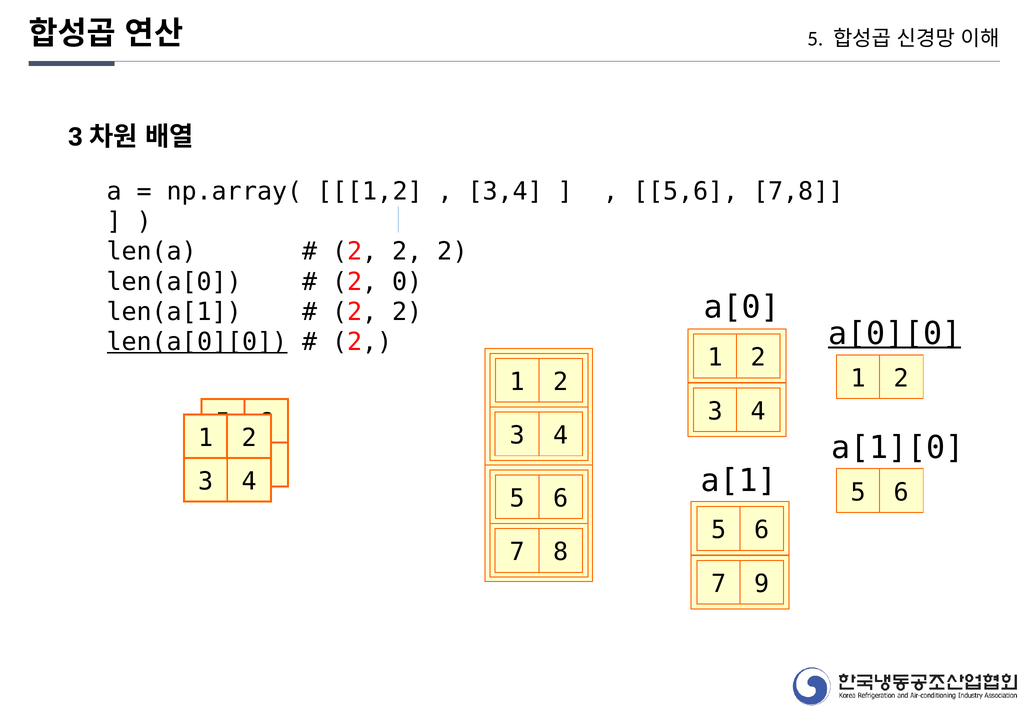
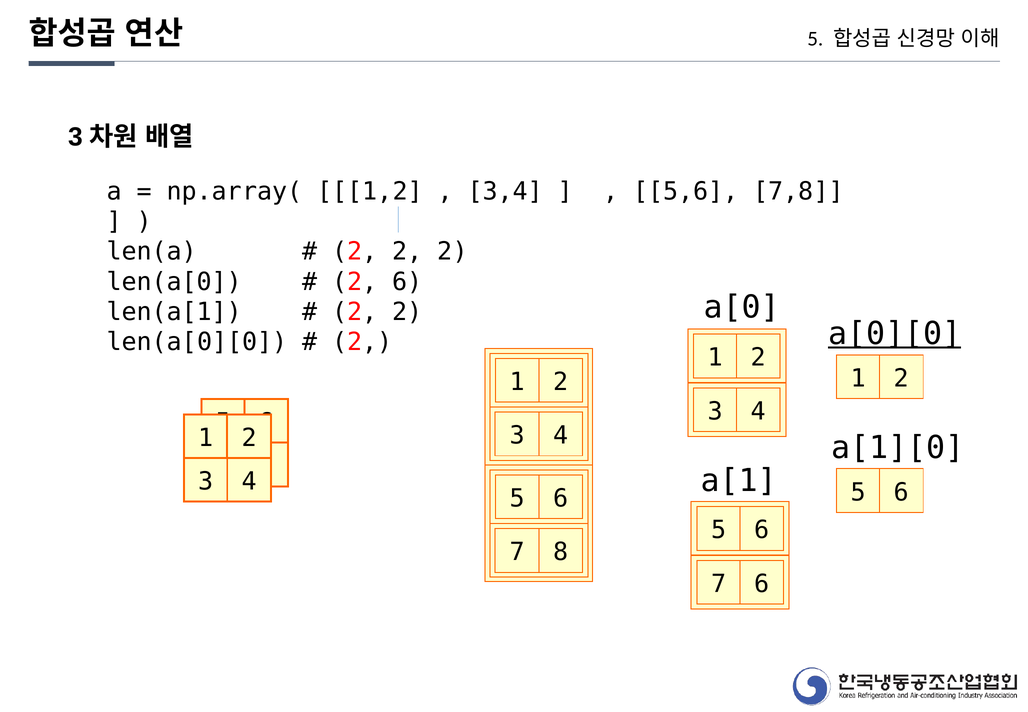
2 0: 0 -> 6
len(a[0][0 underline: present -> none
7 9: 9 -> 6
